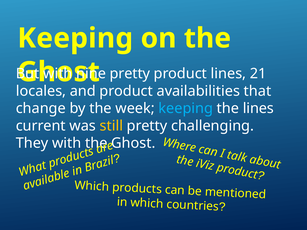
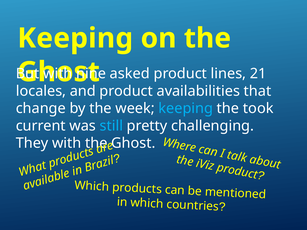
pretty at (130, 74): pretty -> asked
the lines: lines -> took
still colour: yellow -> light blue
